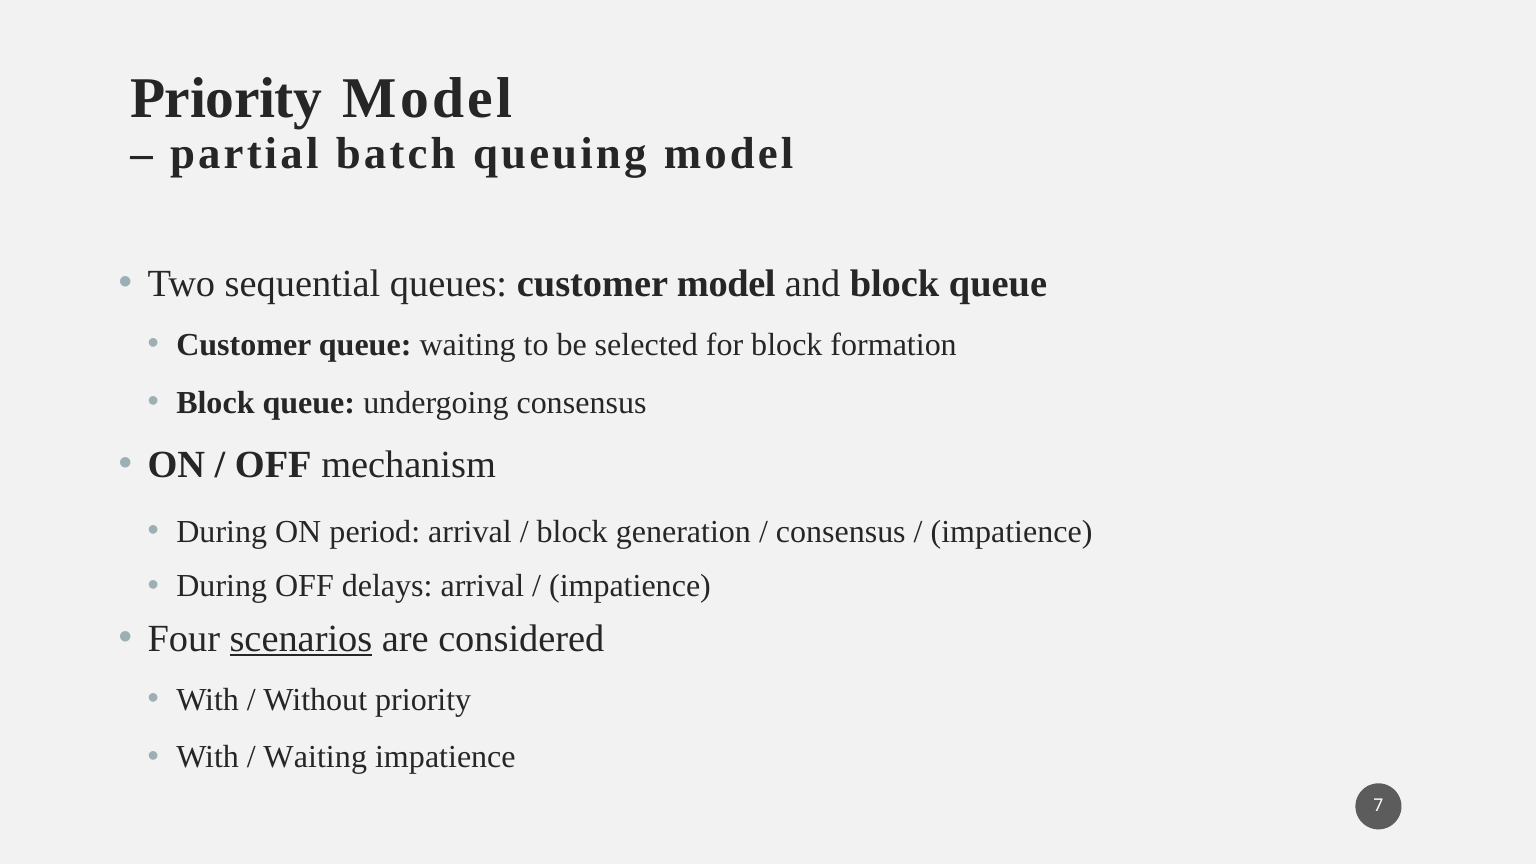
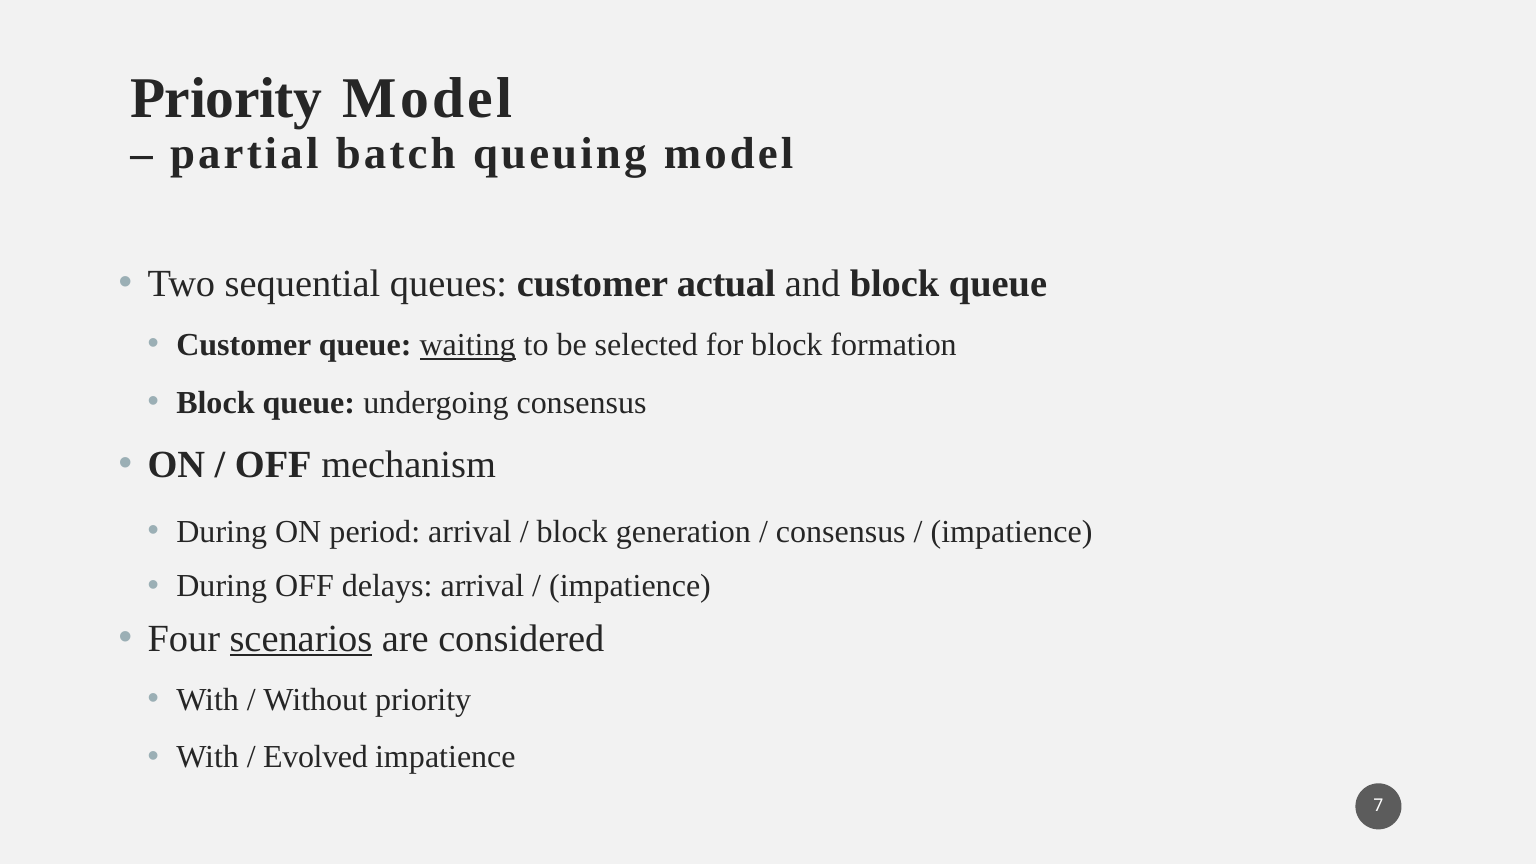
customer model: model -> actual
waiting at (468, 345) underline: none -> present
Waiting at (315, 757): Waiting -> Evolved
